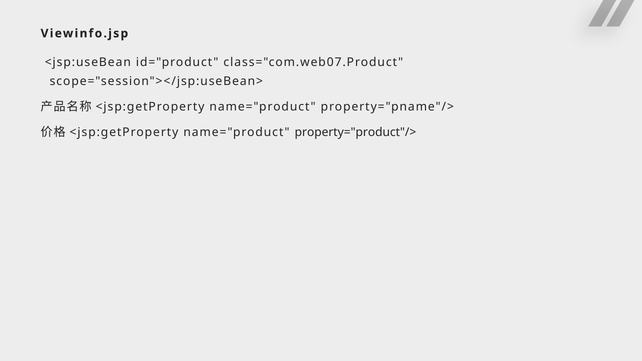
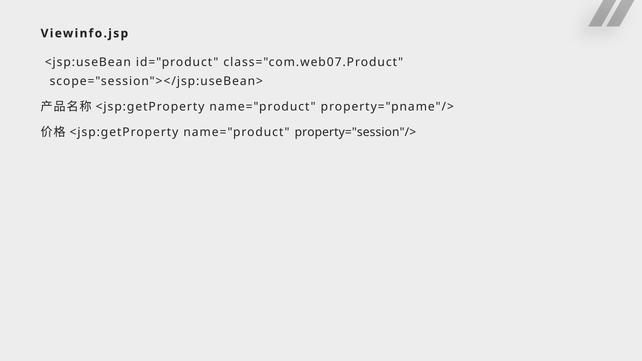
property="product"/>: property="product"/> -> property="session"/>
